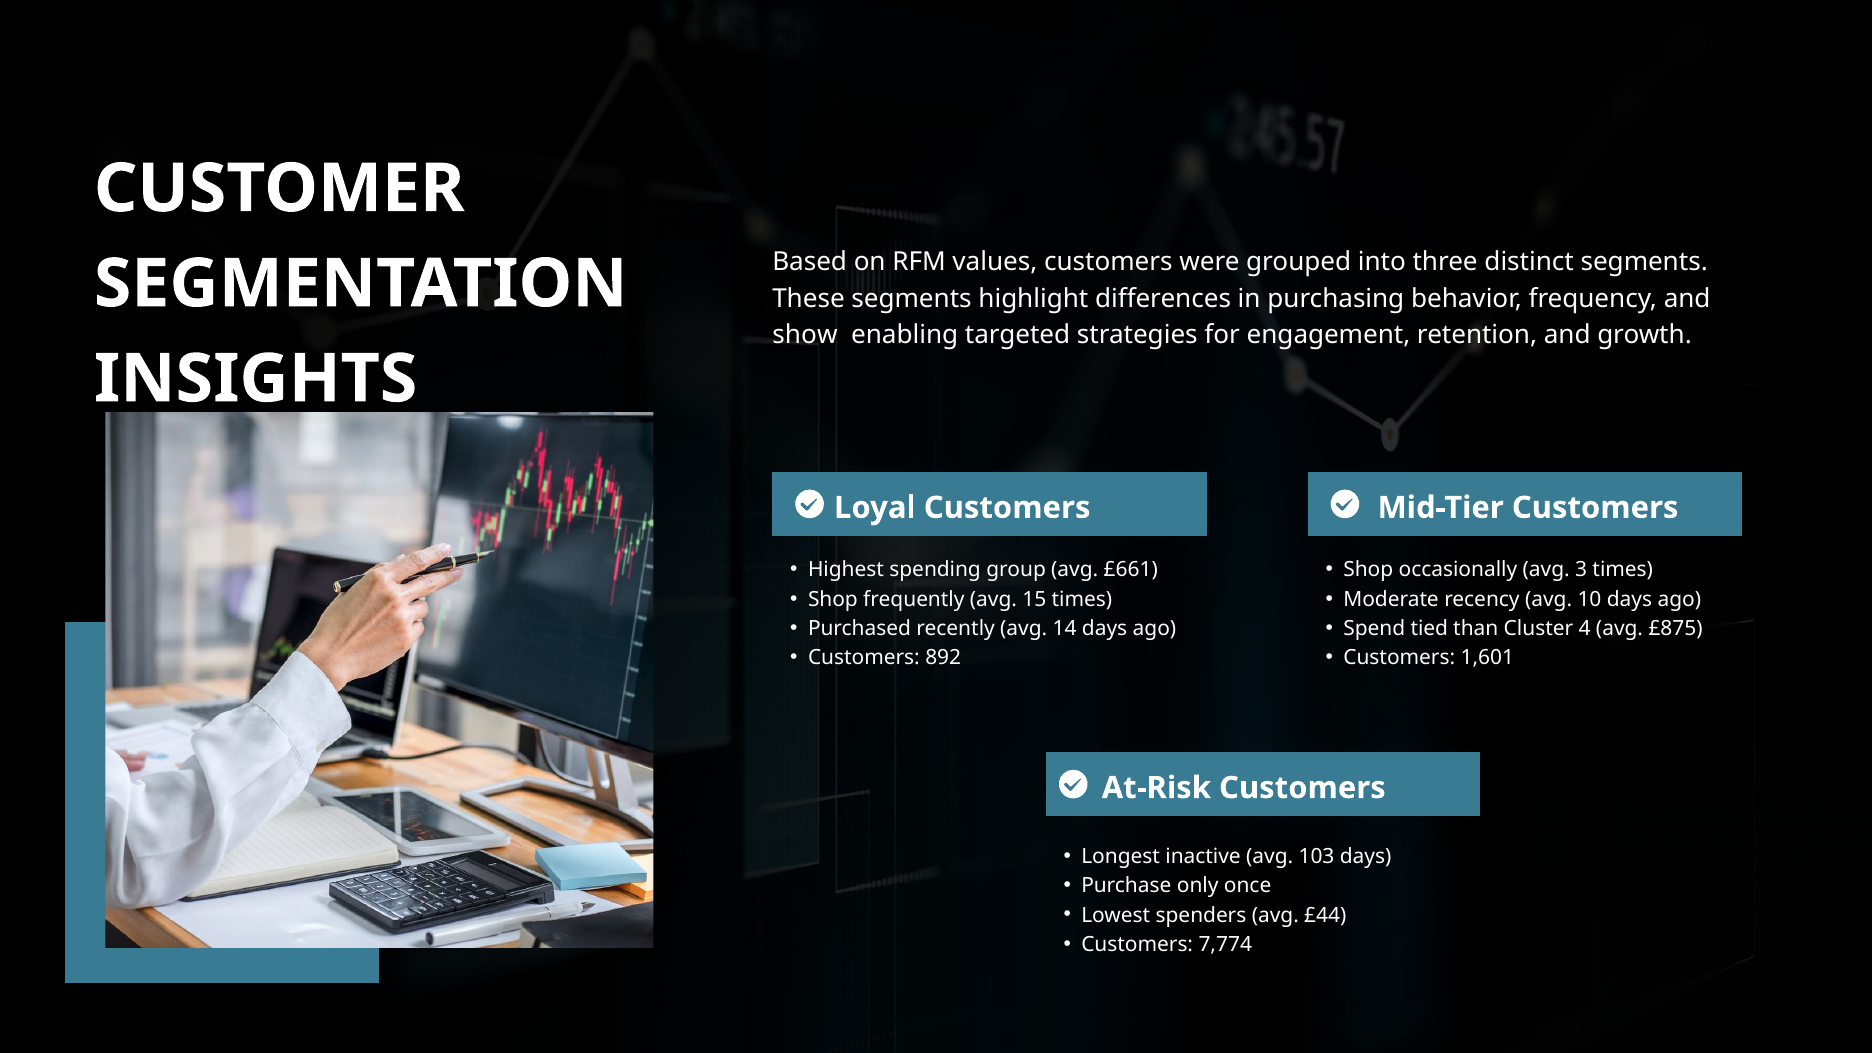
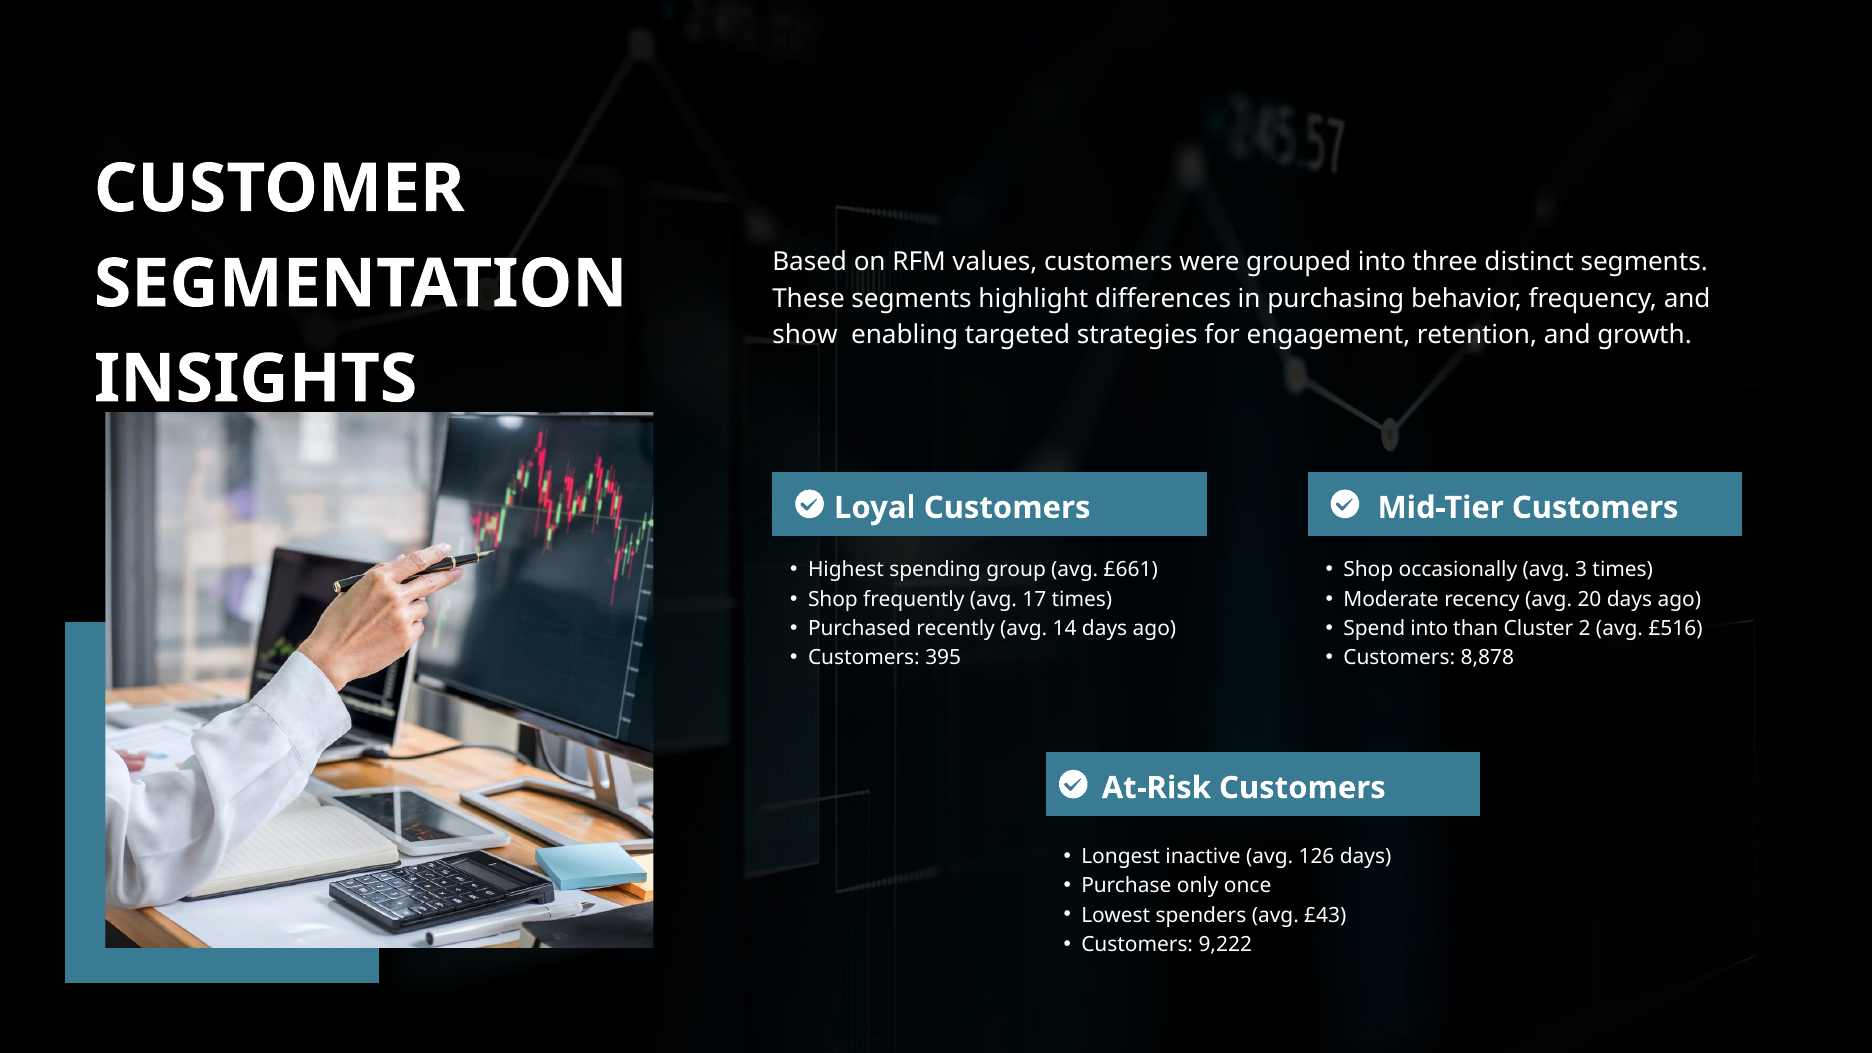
15: 15 -> 17
10: 10 -> 20
Spend tied: tied -> into
4: 4 -> 2
£875: £875 -> £516
892: 892 -> 395
1,601: 1,601 -> 8,878
103: 103 -> 126
£44: £44 -> £43
7,774: 7,774 -> 9,222
